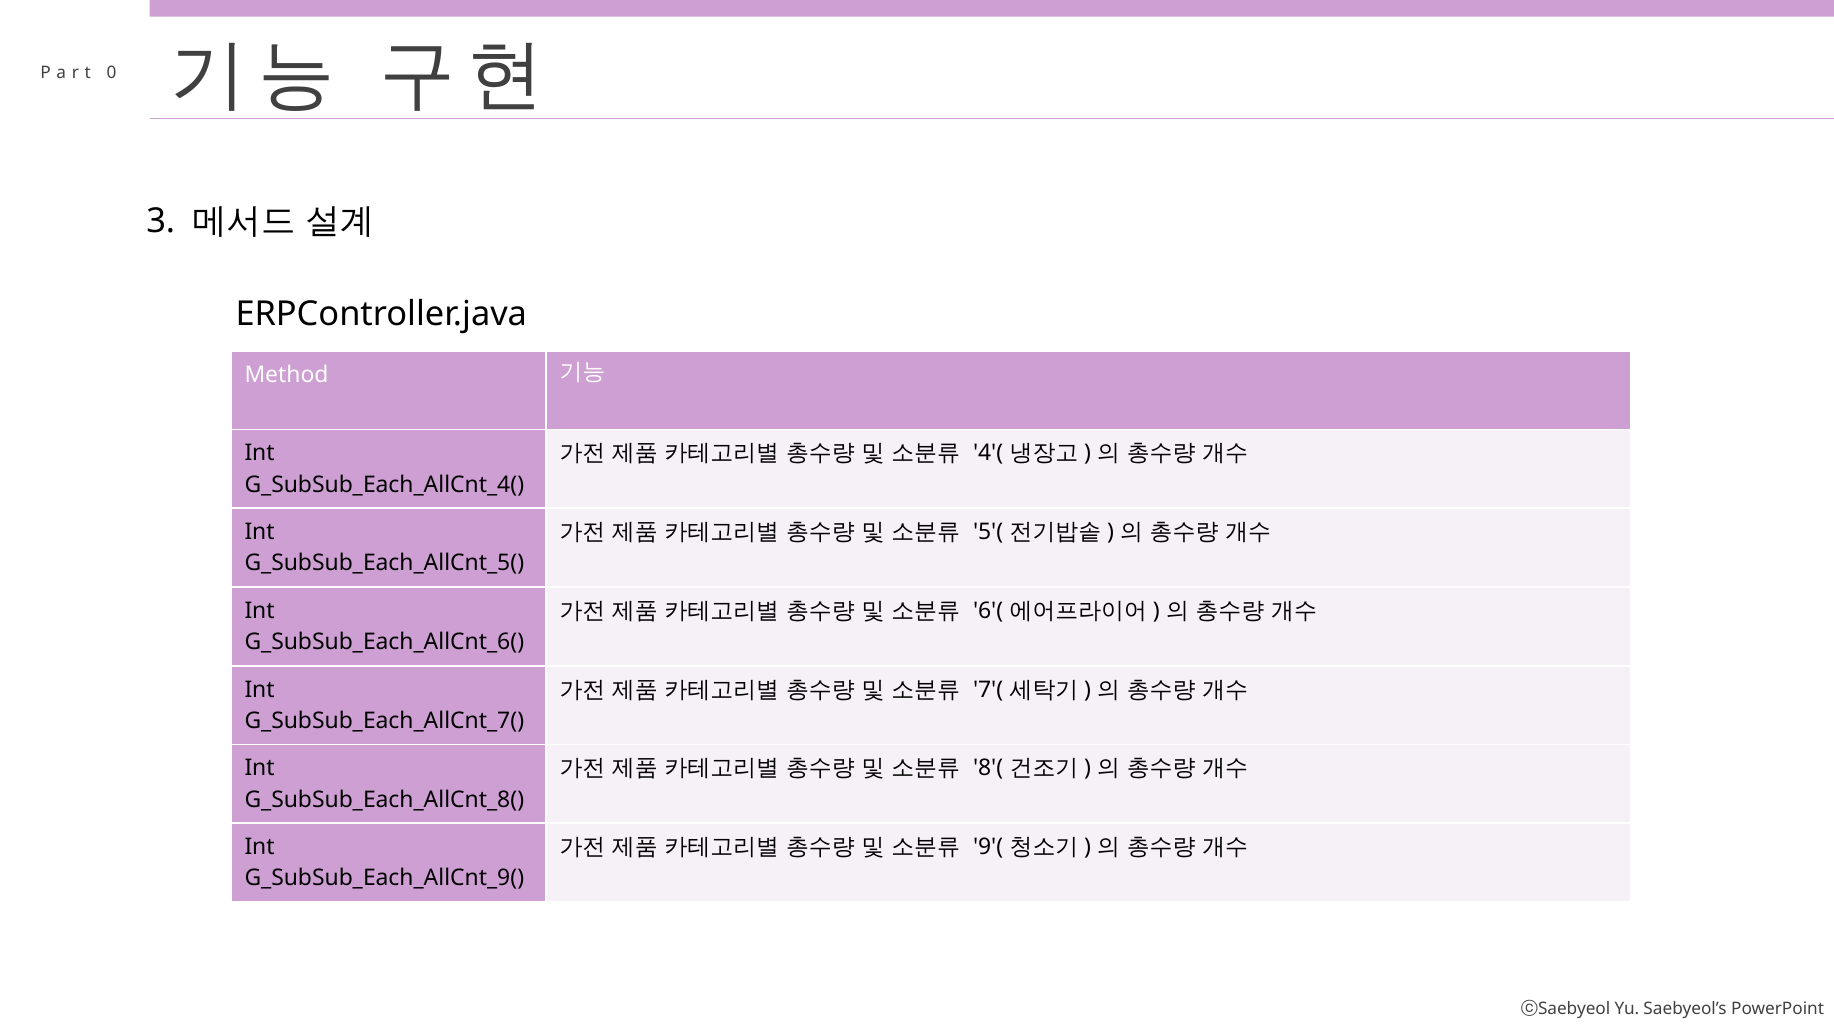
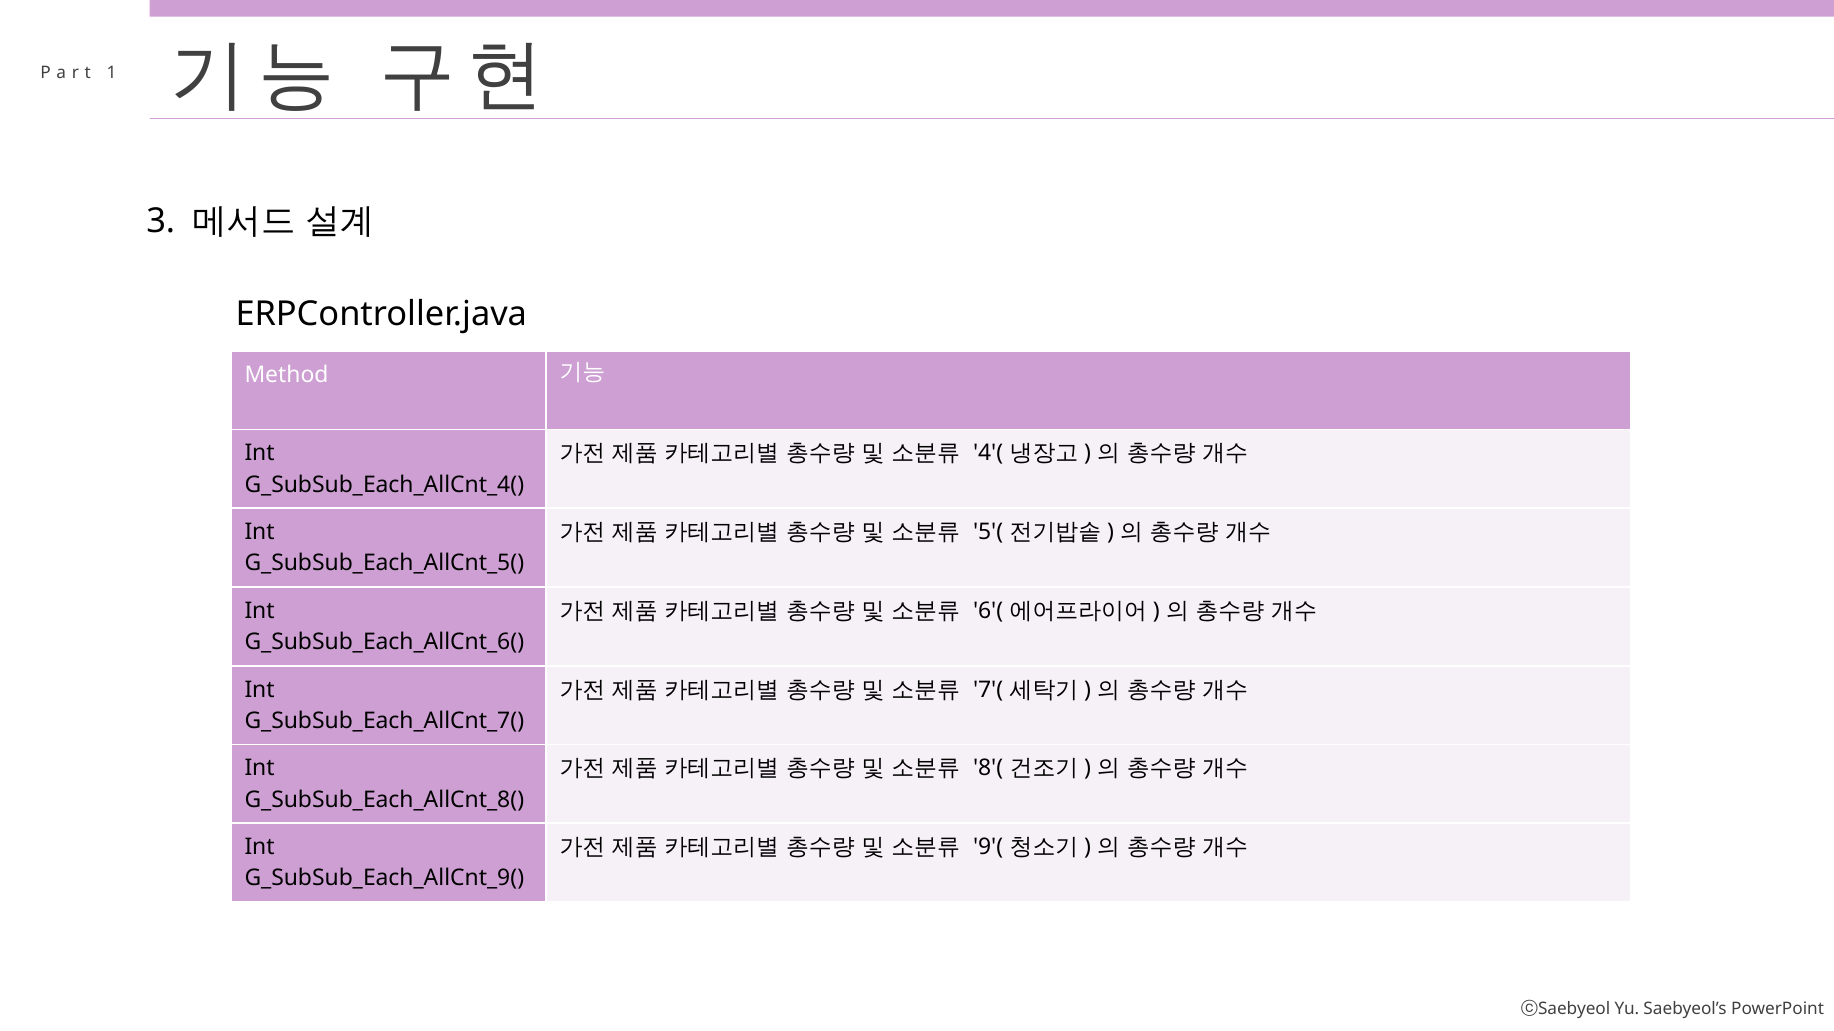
0: 0 -> 1
